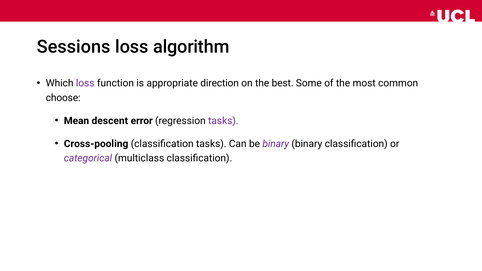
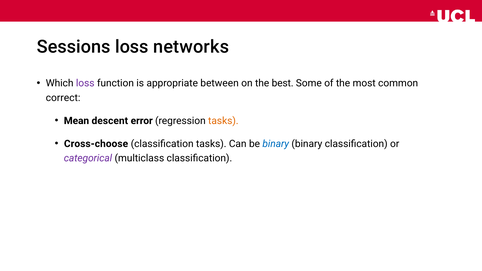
algorithm: algorithm -> networks
direction: direction -> between
choose: choose -> correct
tasks at (223, 121) colour: purple -> orange
Cross-pooling: Cross-pooling -> Cross-choose
binary at (276, 144) colour: purple -> blue
